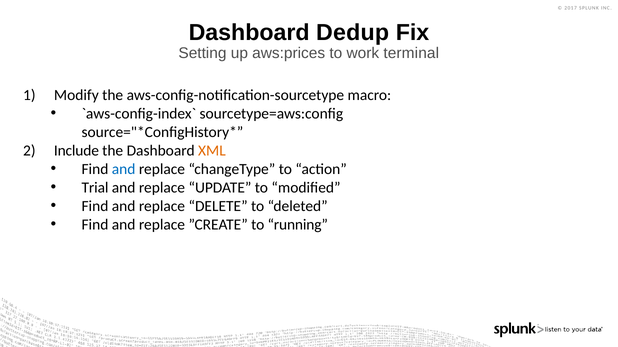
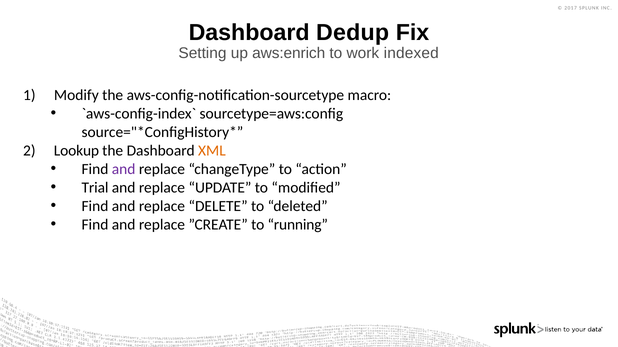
aws:prices: aws:prices -> aws:enrich
terminal: terminal -> indexed
Include: Include -> Lookup
and at (124, 169) colour: blue -> purple
